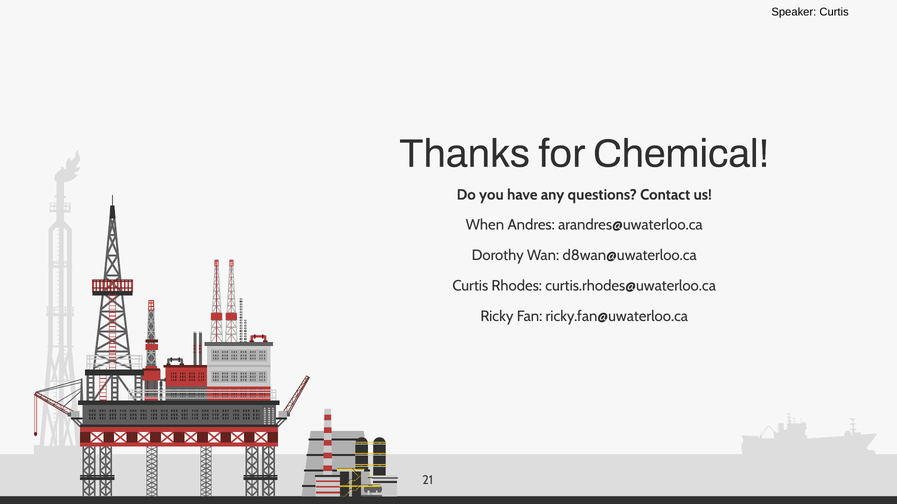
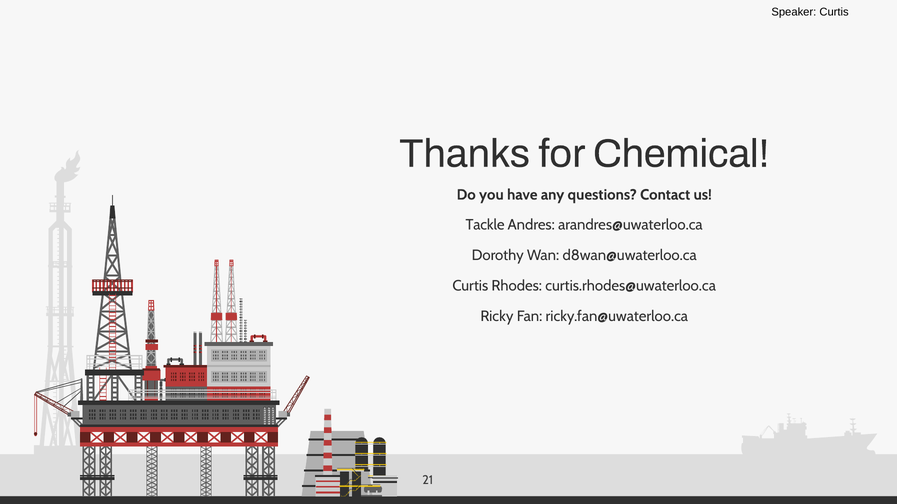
When: When -> Tackle
